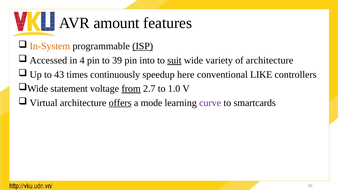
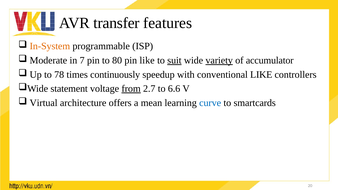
amount: amount -> transfer
ISP underline: present -> none
Accessed: Accessed -> Moderate
4: 4 -> 7
39: 39 -> 80
pin into: into -> like
variety underline: none -> present
of architecture: architecture -> accumulator
43: 43 -> 78
here: here -> with
1.0: 1.0 -> 6.6
offers underline: present -> none
mode: mode -> mean
curve colour: purple -> blue
